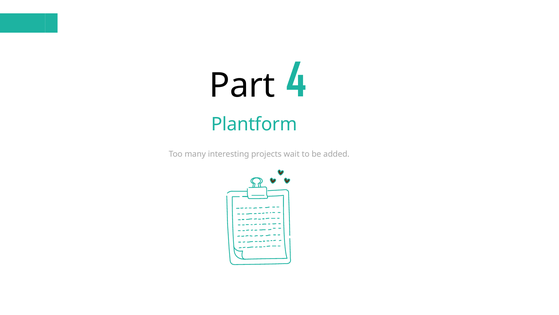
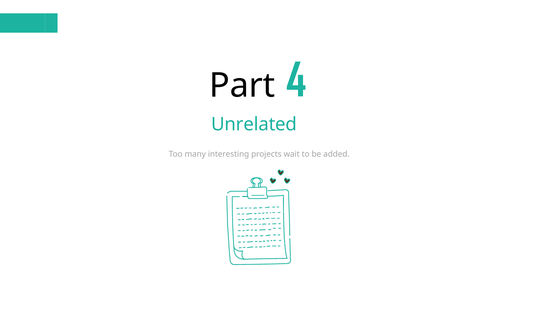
Plantform: Plantform -> Unrelated
